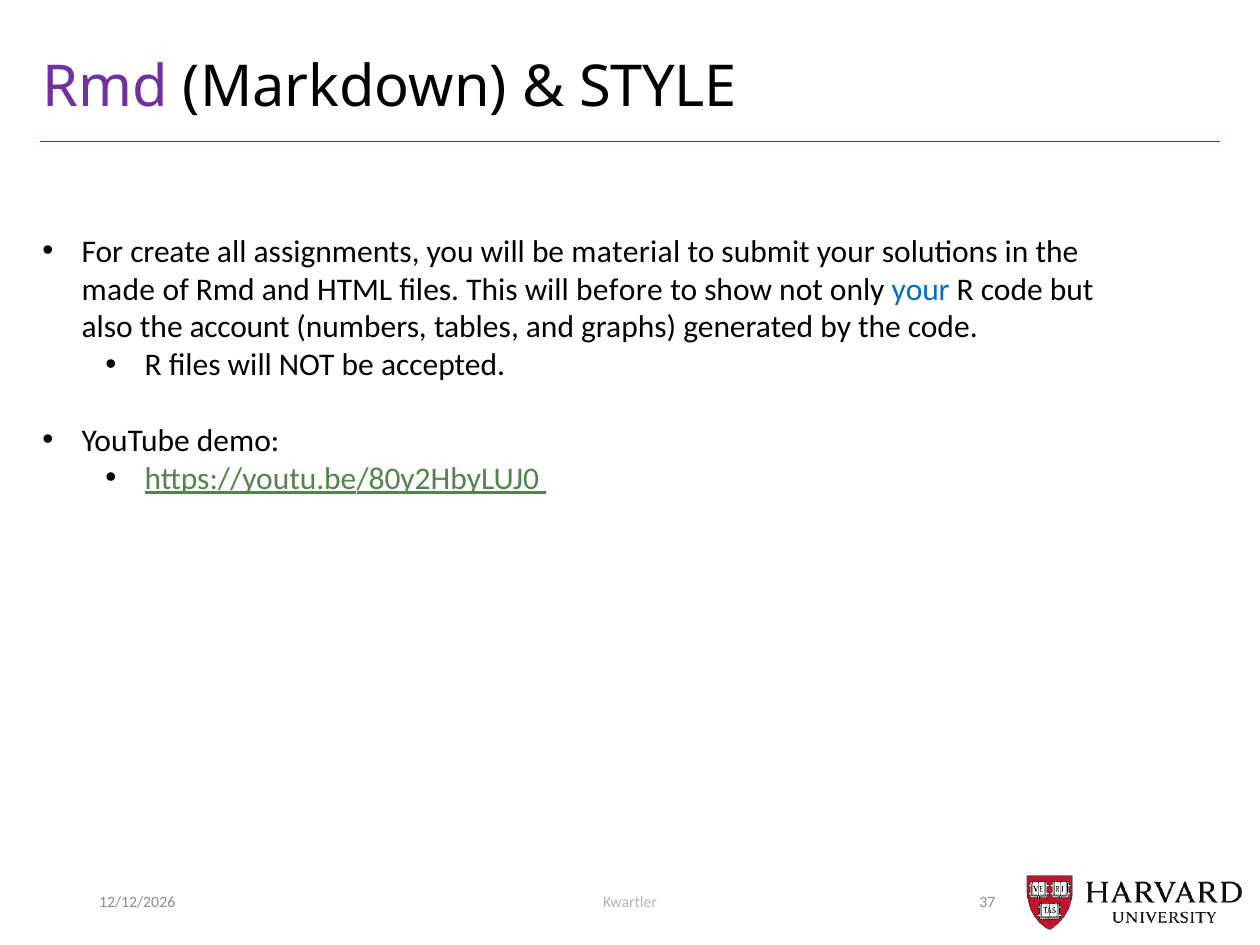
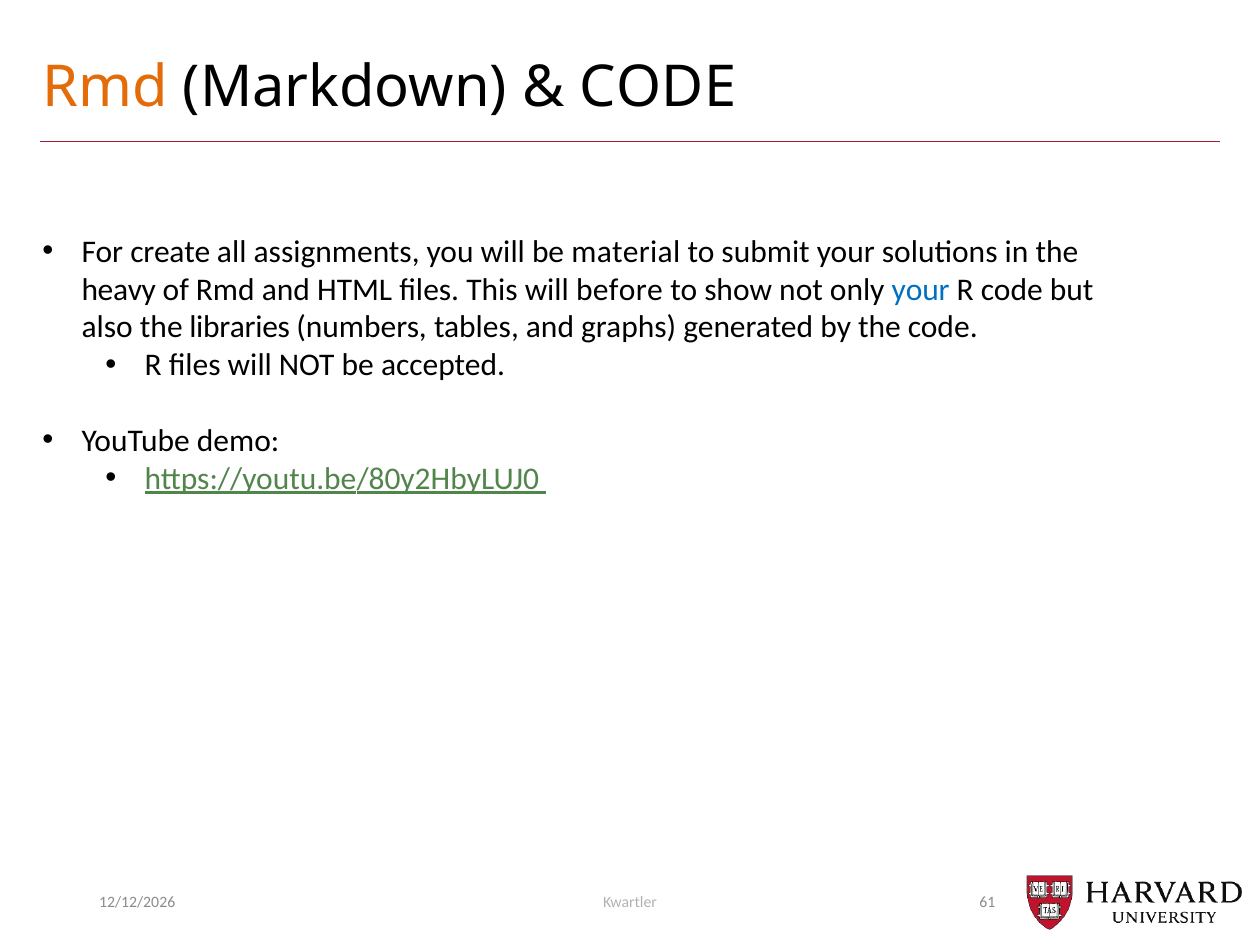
Rmd at (105, 87) colour: purple -> orange
STYLE at (658, 87): STYLE -> CODE
made: made -> heavy
account: account -> libraries
37: 37 -> 61
